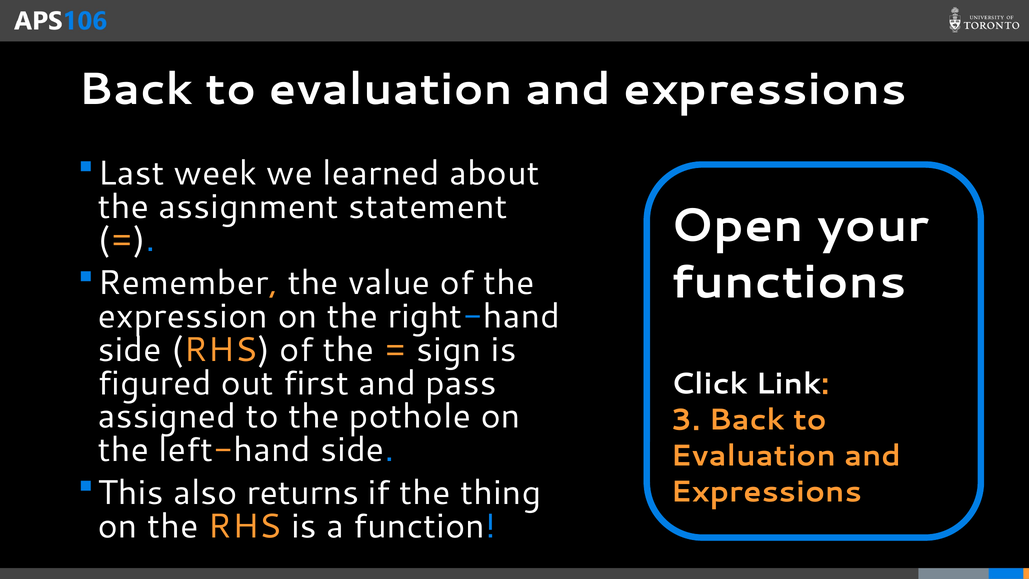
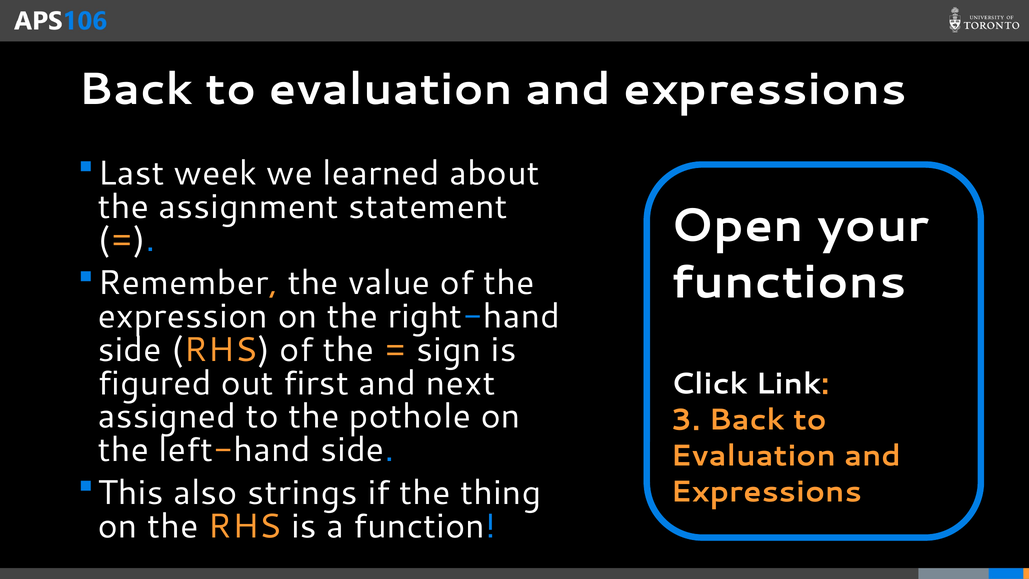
pass: pass -> next
returns: returns -> strings
